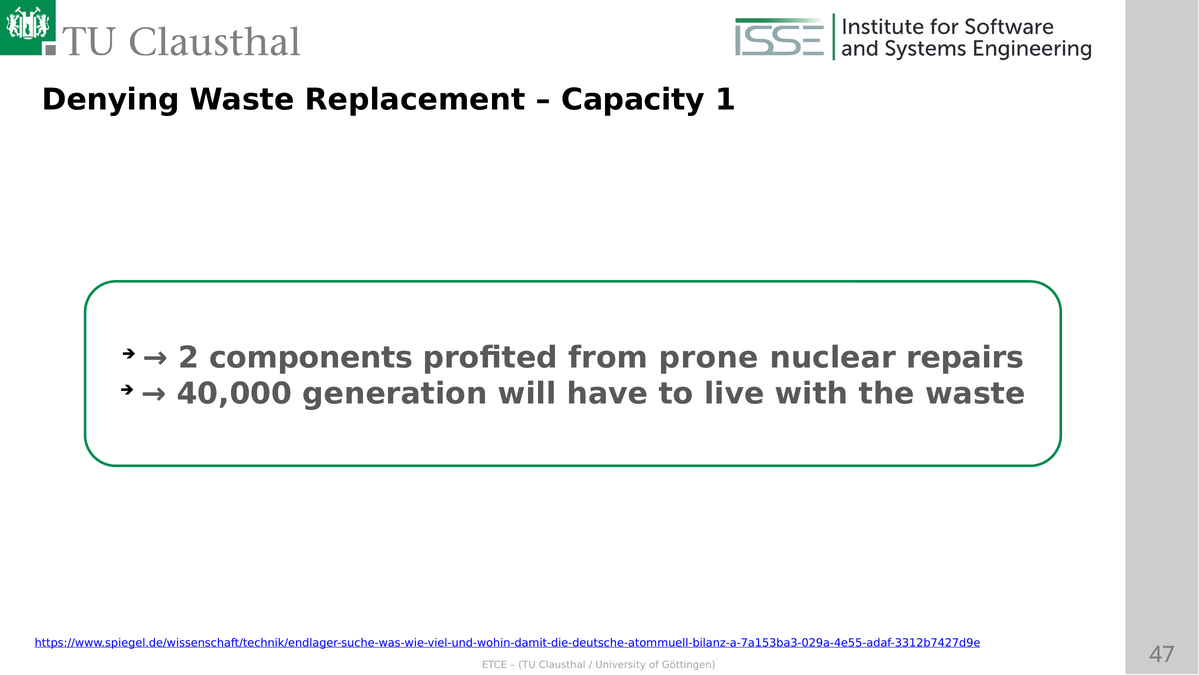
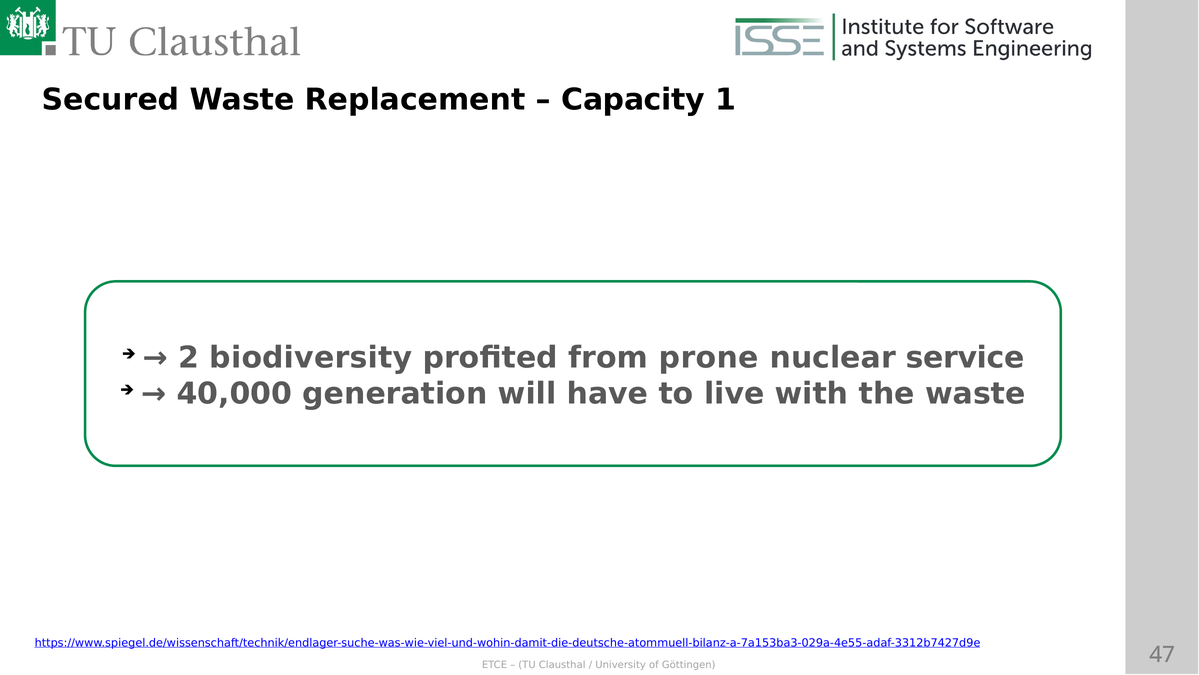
Denying: Denying -> Secured
components: components -> biodiversity
repairs: repairs -> service
